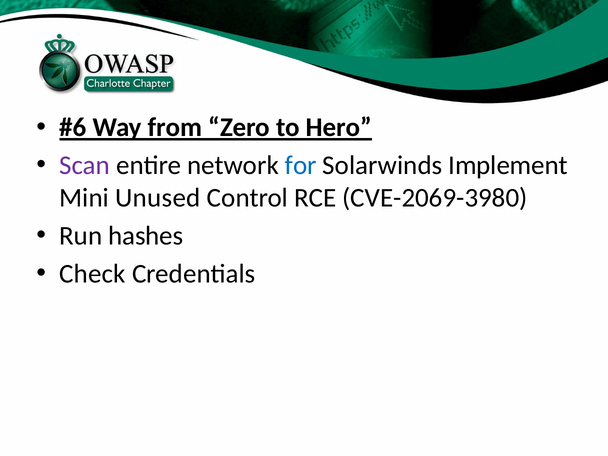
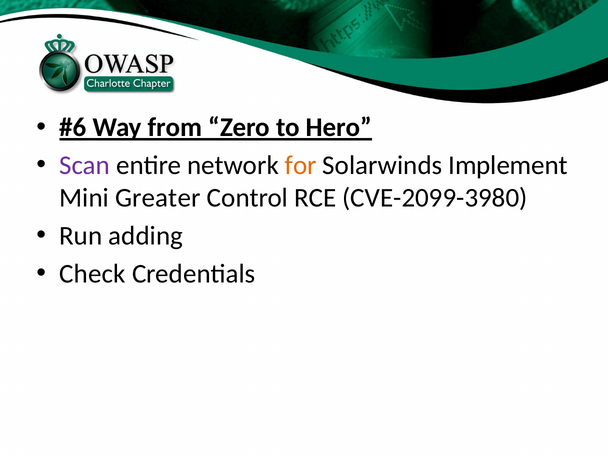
for colour: blue -> orange
Unused: Unused -> Greater
CVE-2069-3980: CVE-2069-3980 -> CVE-2099-3980
hashes: hashes -> adding
